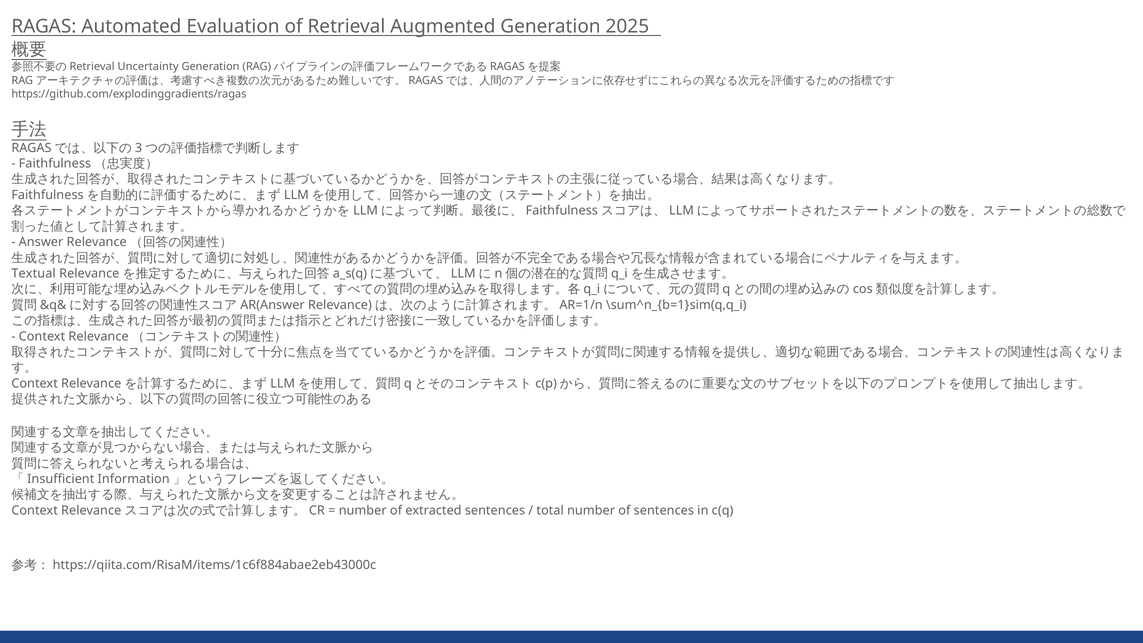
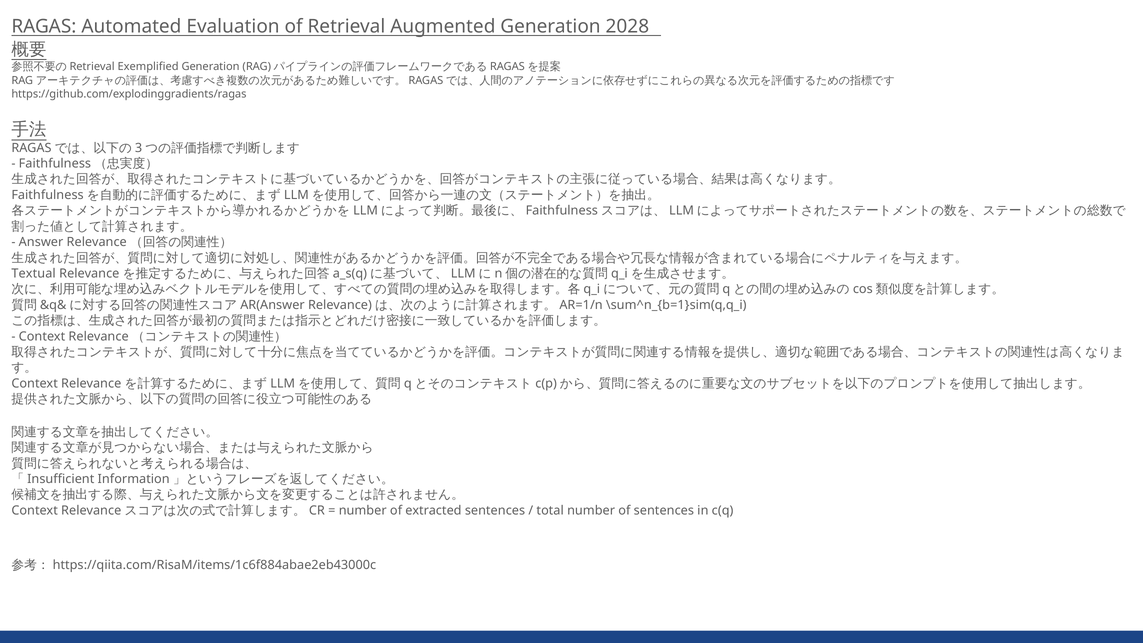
2025: 2025 -> 2028
Uncertainty: Uncertainty -> Exemplified
